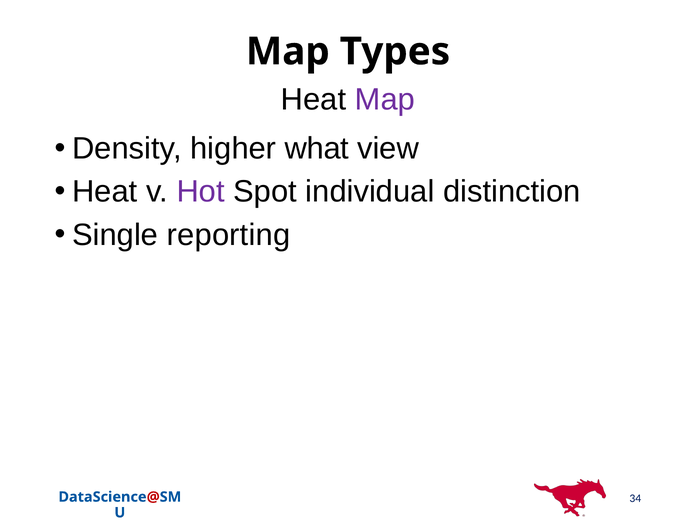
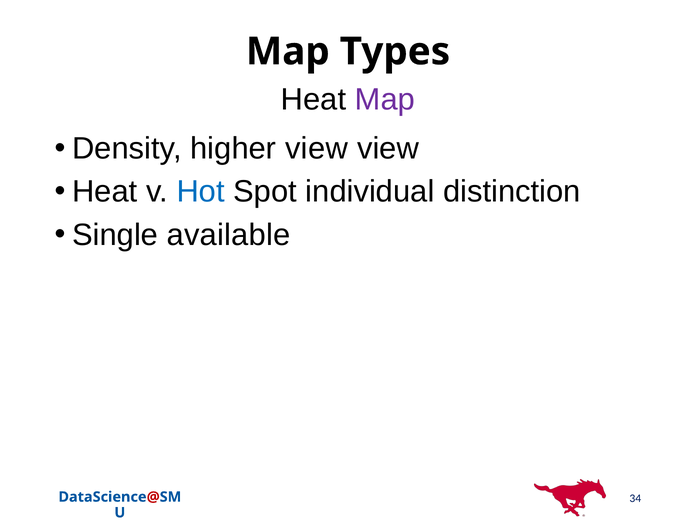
higher what: what -> view
Hot colour: purple -> blue
reporting: reporting -> available
